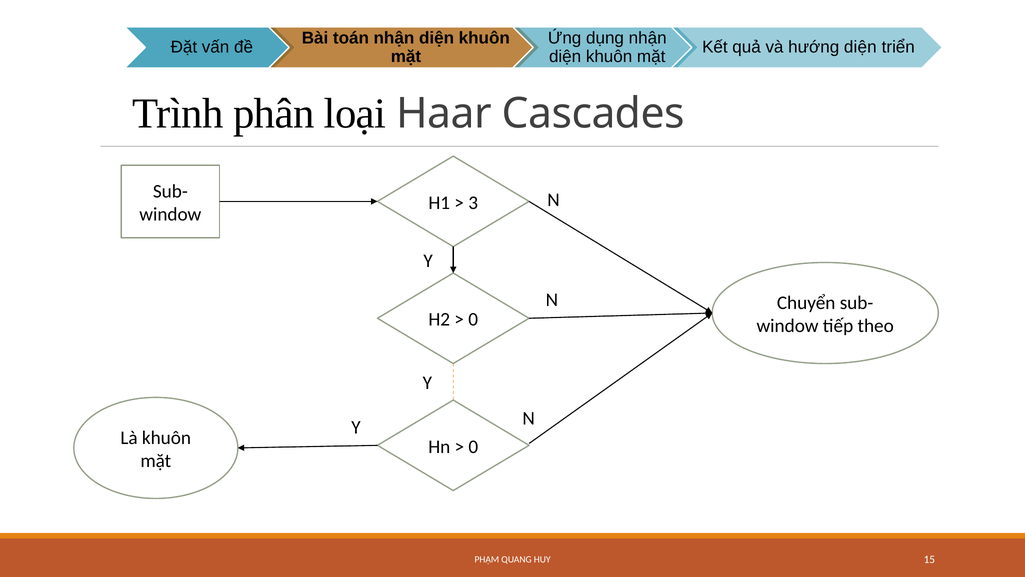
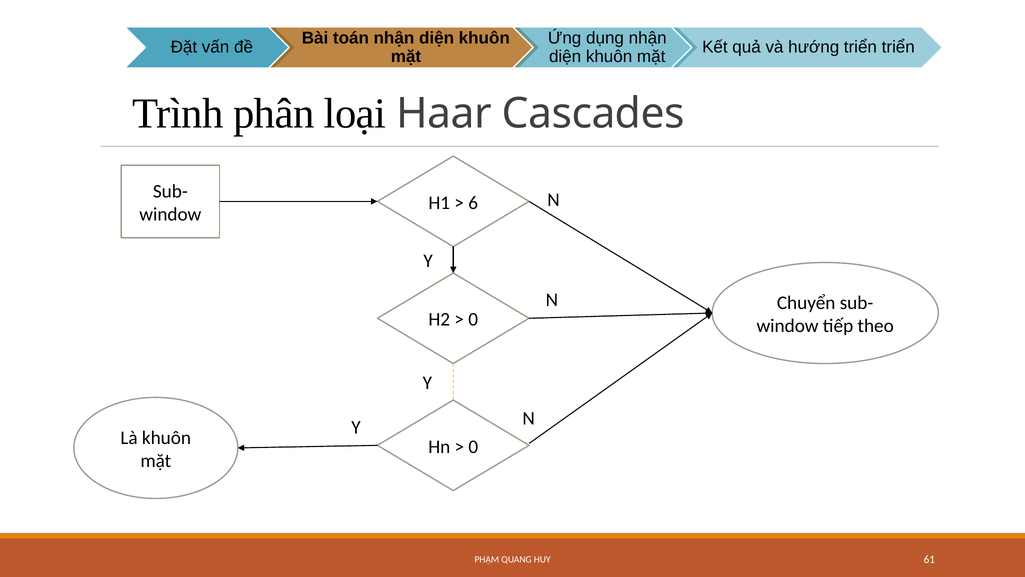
hướng diện: diện -> triển
3: 3 -> 6
15: 15 -> 61
